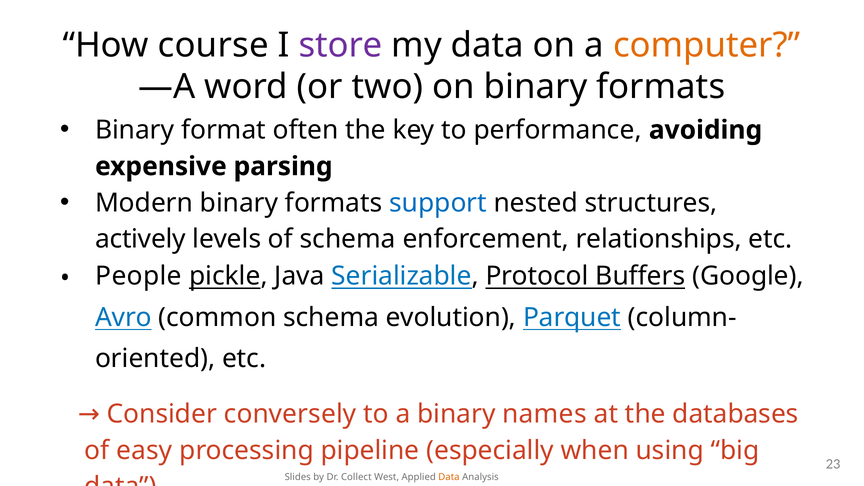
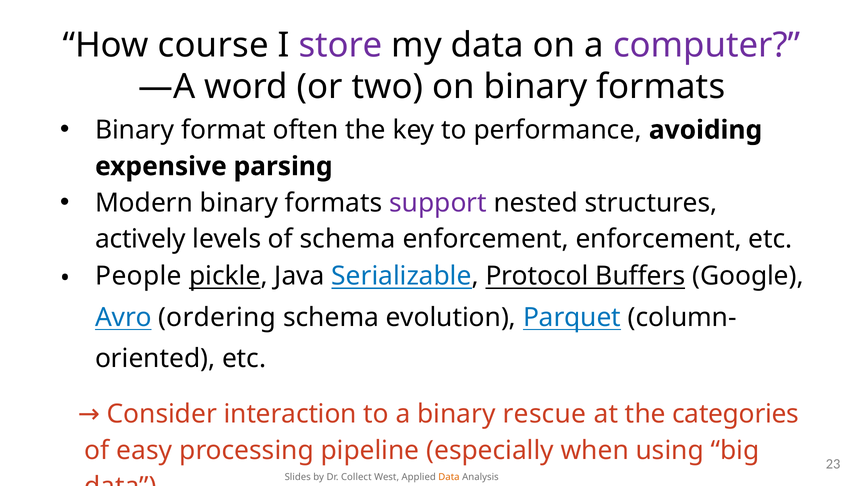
computer colour: orange -> purple
support colour: blue -> purple
enforcement relationships: relationships -> enforcement
common: common -> ordering
conversely: conversely -> interaction
names: names -> rescue
databases: databases -> categories
